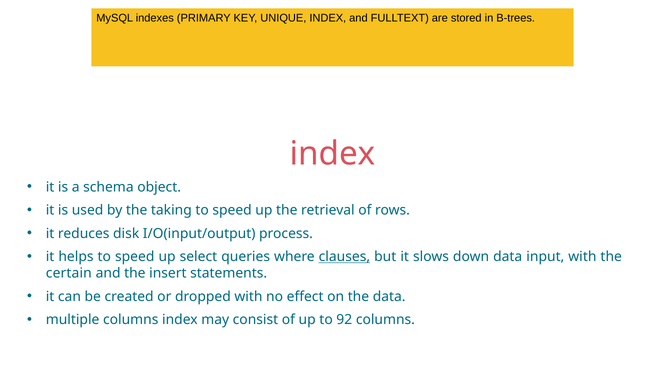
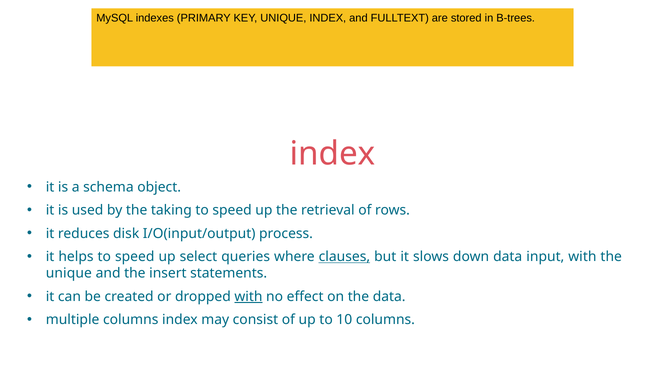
certain at (69, 273): certain -> unique
with at (248, 297) underline: none -> present
92: 92 -> 10
